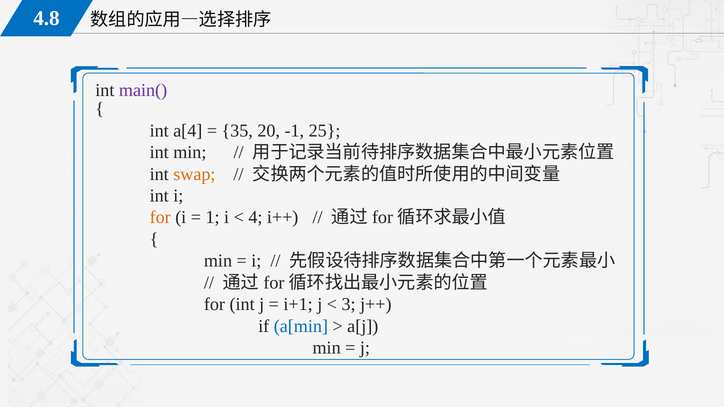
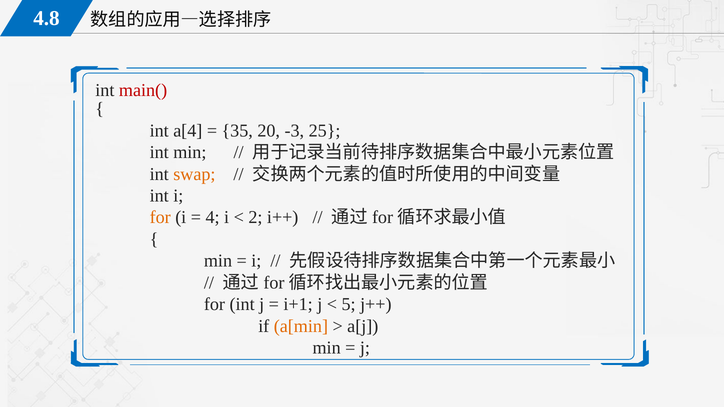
main( colour: purple -> red
-1: -1 -> -3
1: 1 -> 4
4: 4 -> 2
3: 3 -> 5
a[min colour: blue -> orange
